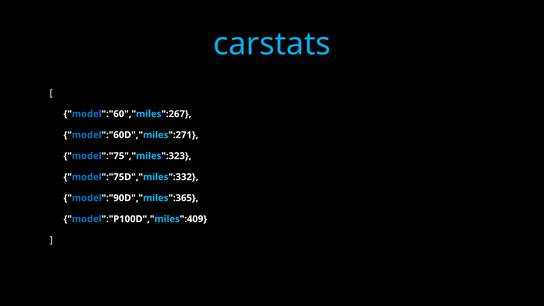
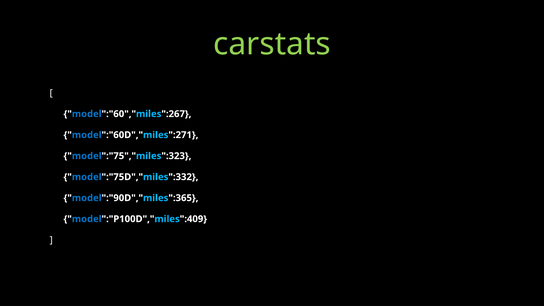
carstats colour: light blue -> light green
